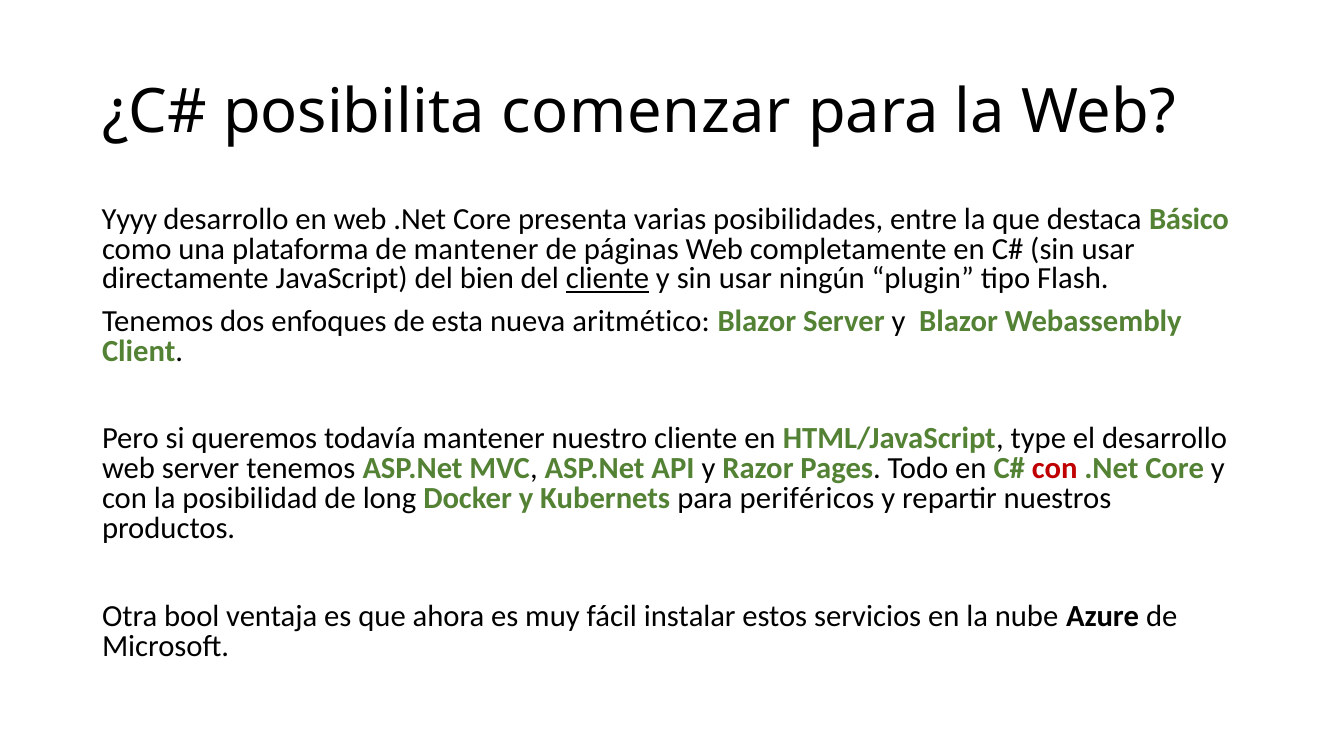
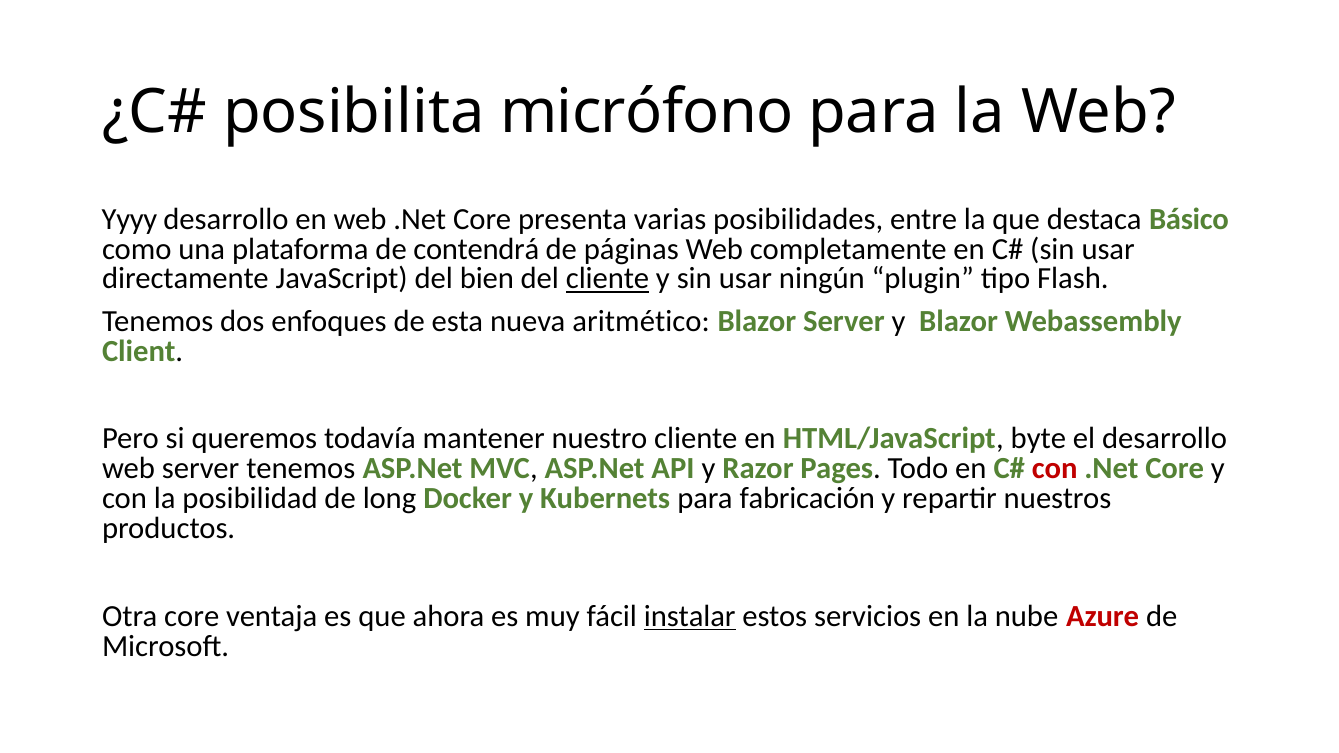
comenzar: comenzar -> micrófono
de mantener: mantener -> contendrá
type: type -> byte
periféricos: periféricos -> fabricación
Otra bool: bool -> core
instalar underline: none -> present
Azure colour: black -> red
